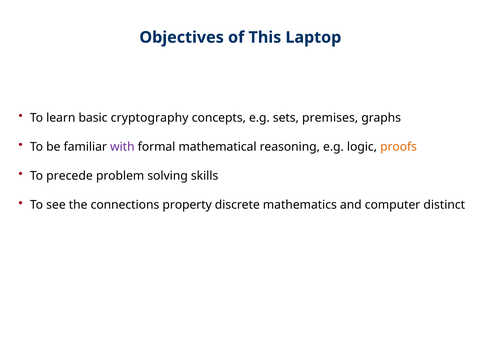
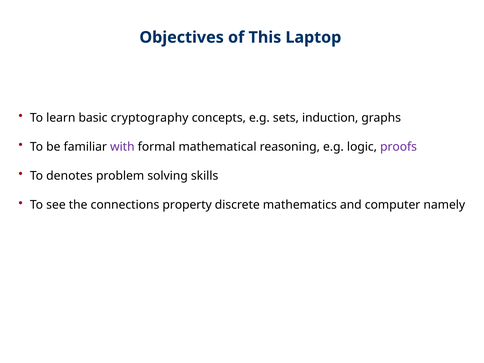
premises: premises -> induction
proofs colour: orange -> purple
precede: precede -> denotes
distinct: distinct -> namely
